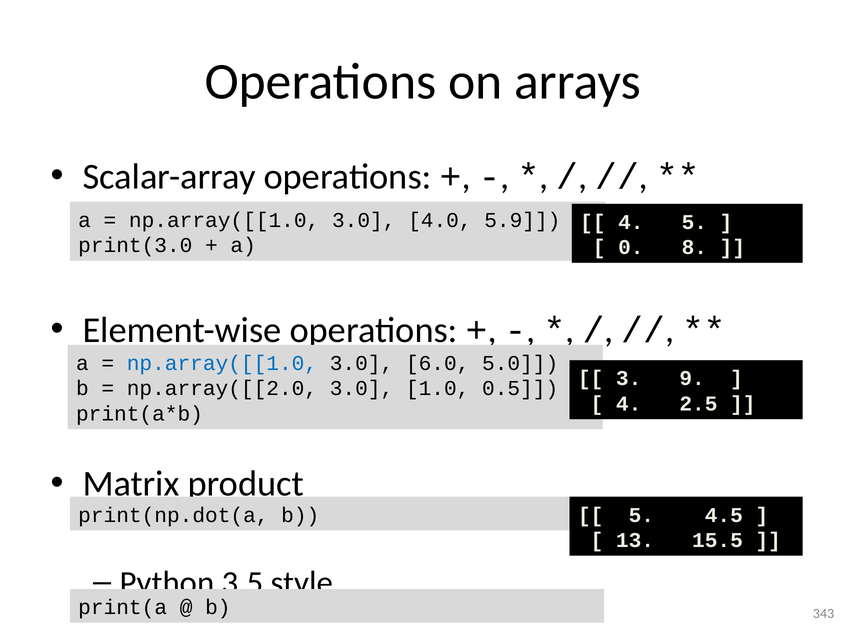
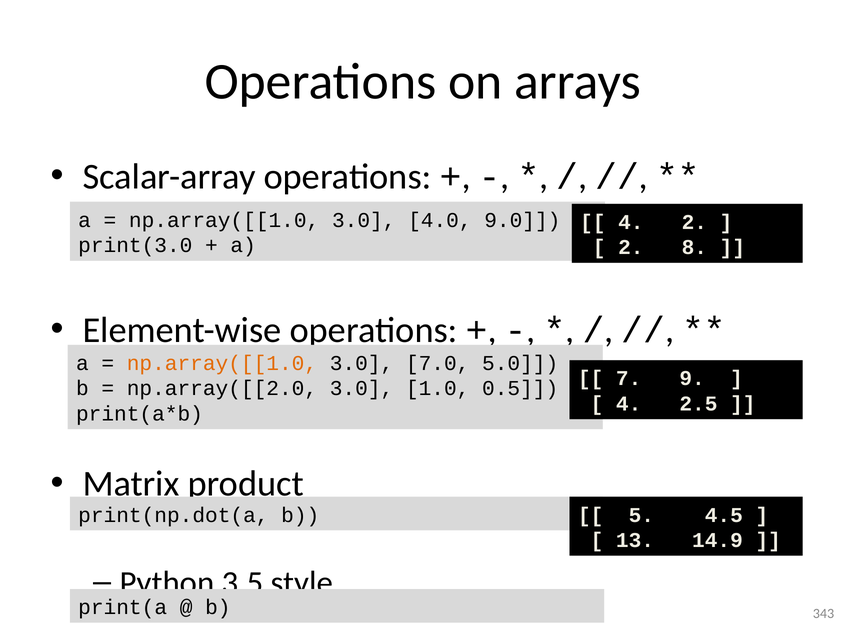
5.9: 5.9 -> 9.0
4 5: 5 -> 2
0 at (631, 248): 0 -> 2
np.array([[1.0 at (222, 363) colour: blue -> orange
6.0: 6.0 -> 7.0
3: 3 -> 7
15.5: 15.5 -> 14.9
